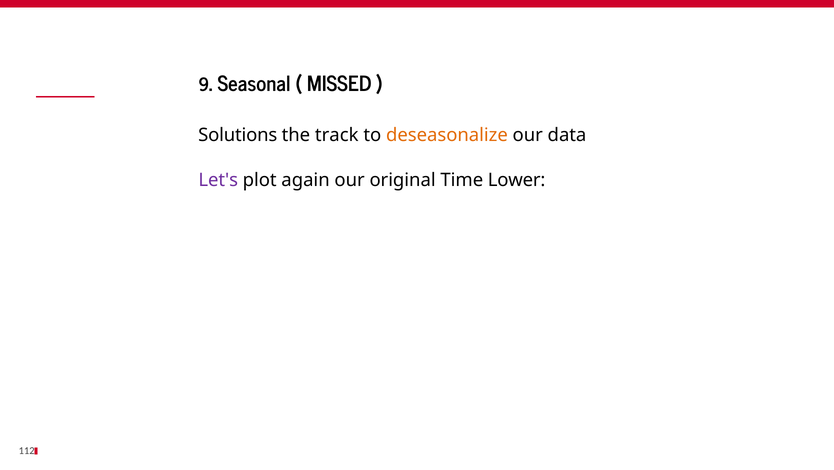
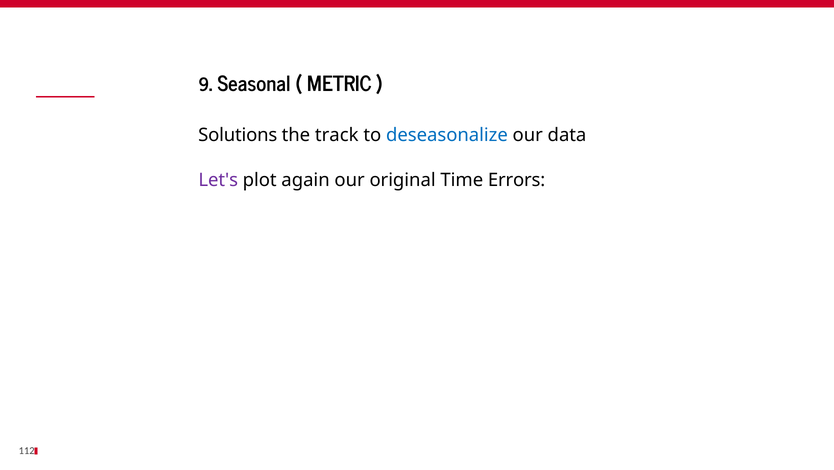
MISSED: MISSED -> METRIC
deseasonalize colour: orange -> blue
Lower: Lower -> Errors
